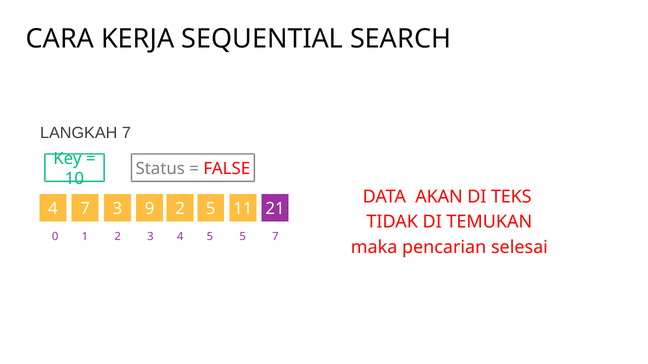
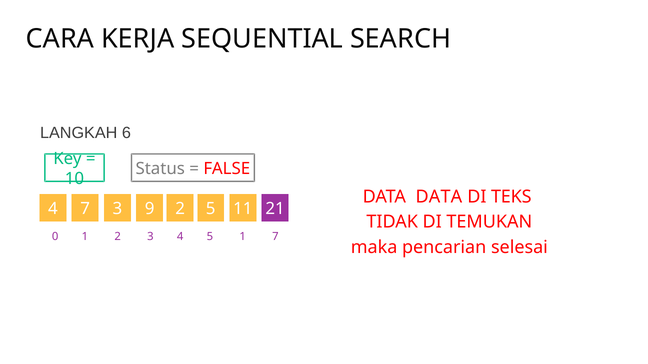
LANGKAH 7: 7 -> 6
DATA AKAN: AKAN -> DATA
5 5: 5 -> 1
